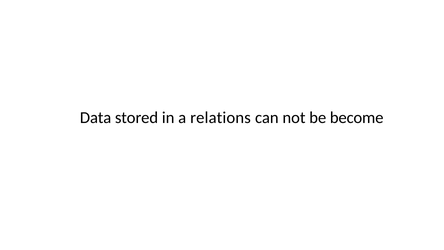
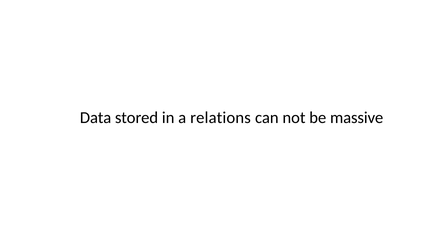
become: become -> massive
